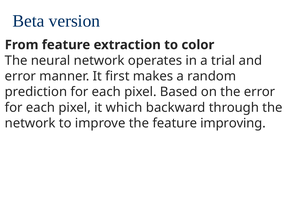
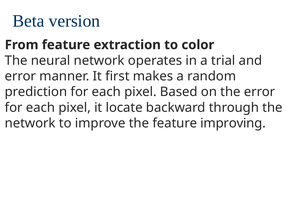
which: which -> locate
